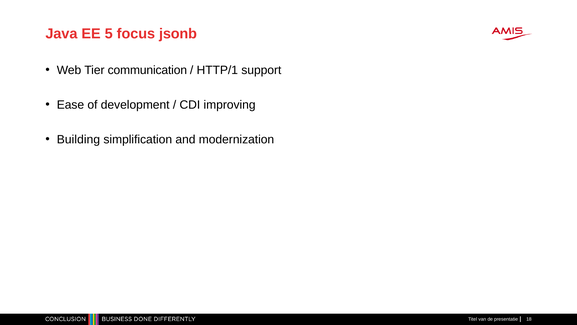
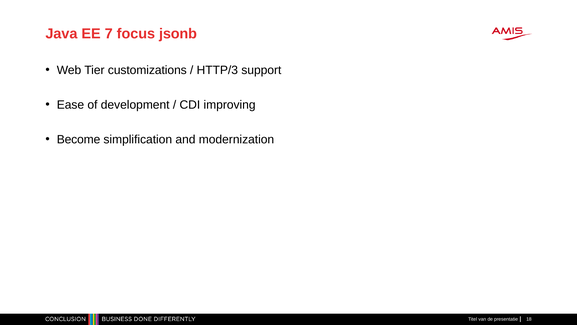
5: 5 -> 7
communication: communication -> customizations
HTTP/1: HTTP/1 -> HTTP/3
Building: Building -> Become
